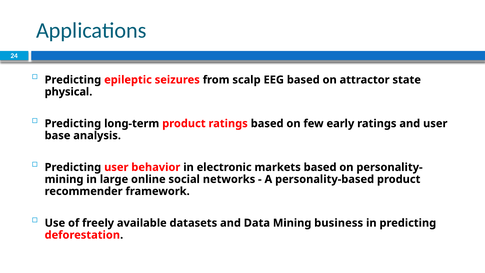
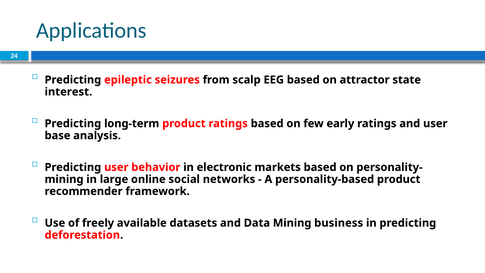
physical: physical -> interest
